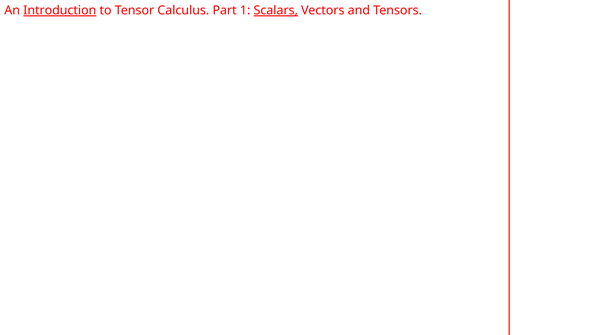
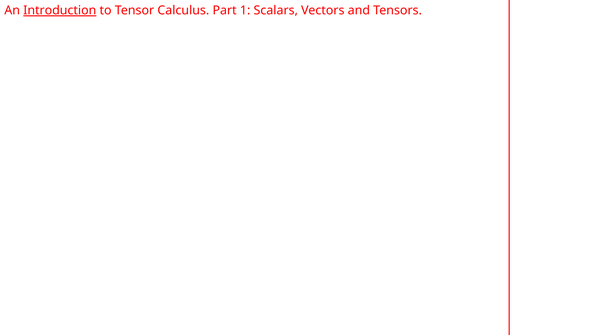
Scalars underline: present -> none
